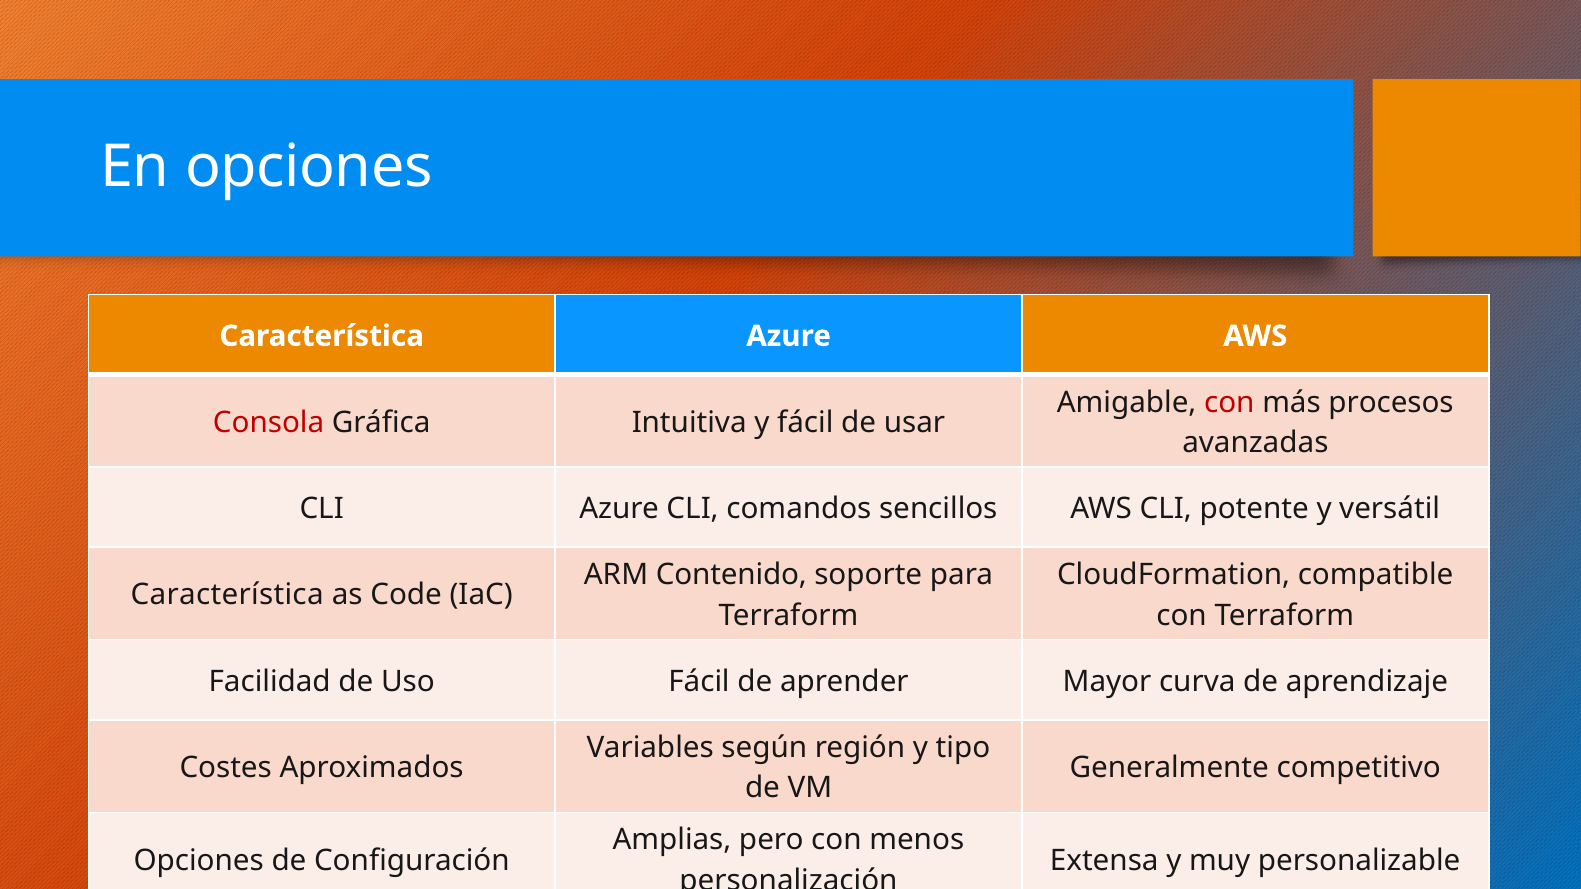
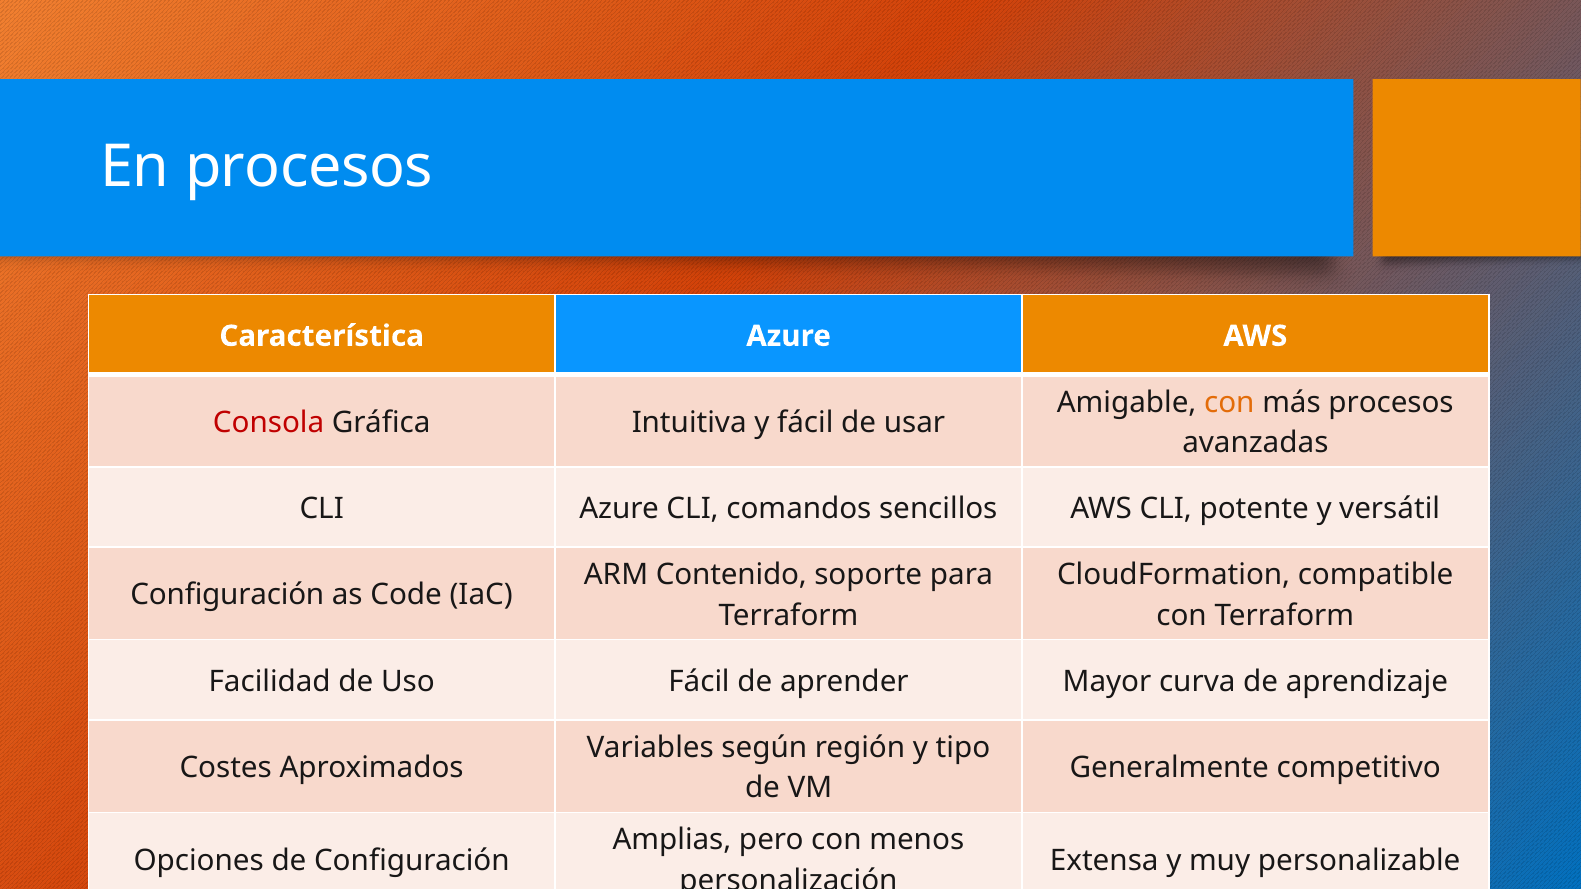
En opciones: opciones -> procesos
con at (1229, 402) colour: red -> orange
Característica at (227, 595): Característica -> Configuración
